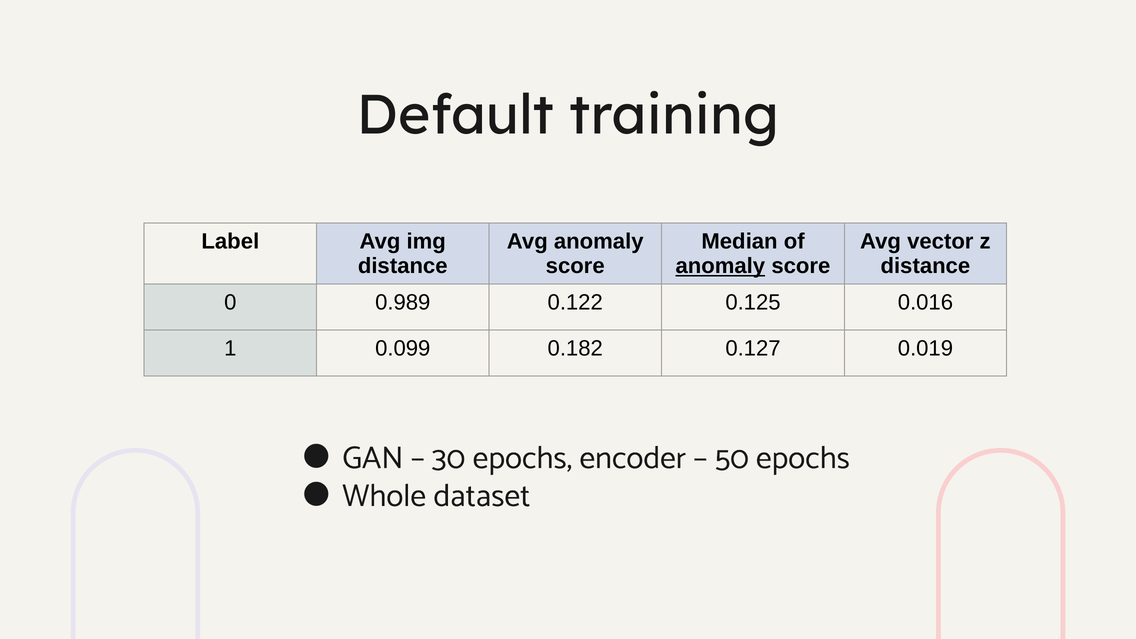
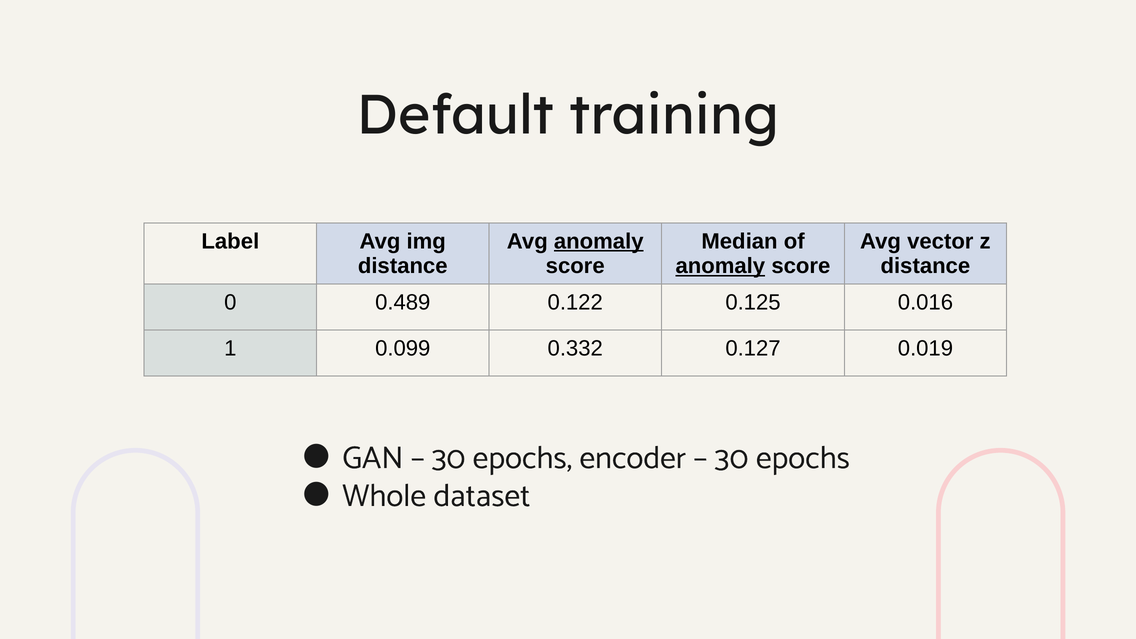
anomaly at (599, 241) underline: none -> present
0.989: 0.989 -> 0.489
0.182: 0.182 -> 0.332
50 at (732, 458): 50 -> 30
